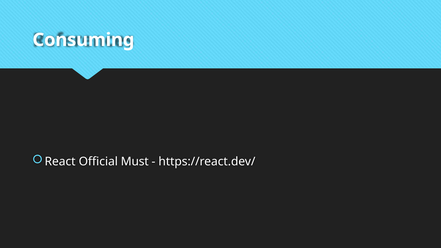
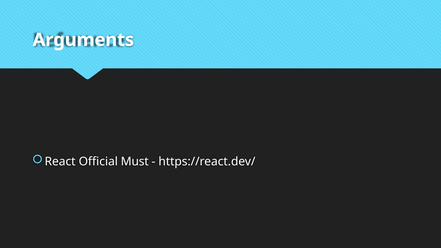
Consuming: Consuming -> Arguments
